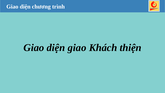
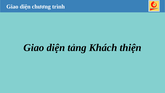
diện giao: giao -> tảng
